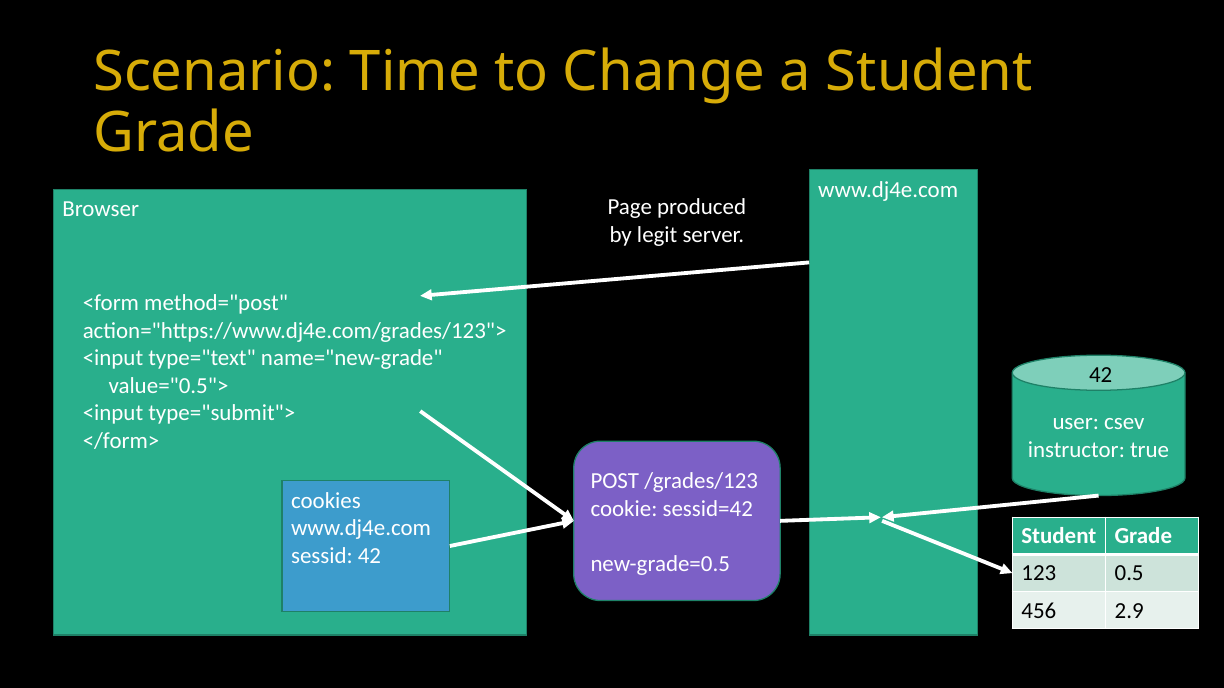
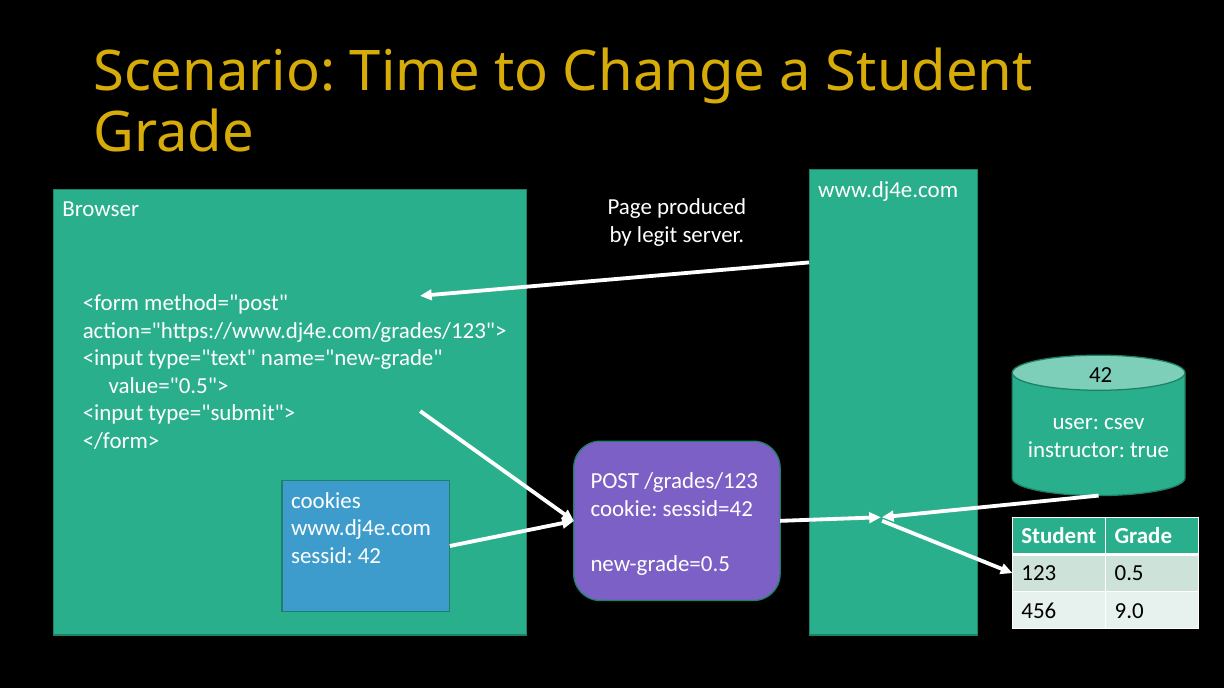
2.9: 2.9 -> 9.0
